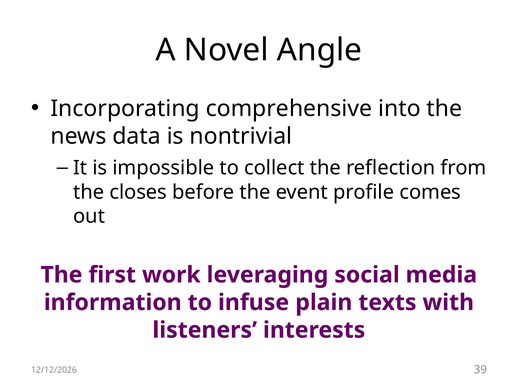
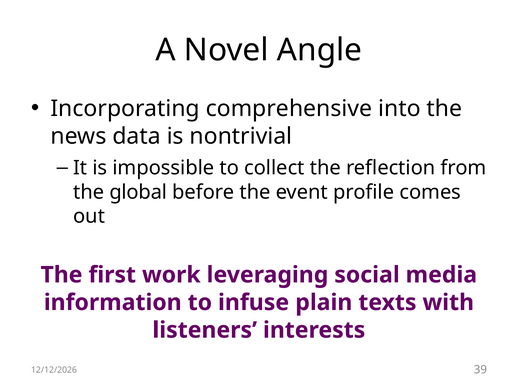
closes: closes -> global
